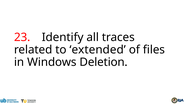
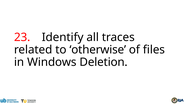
extended: extended -> otherwise
